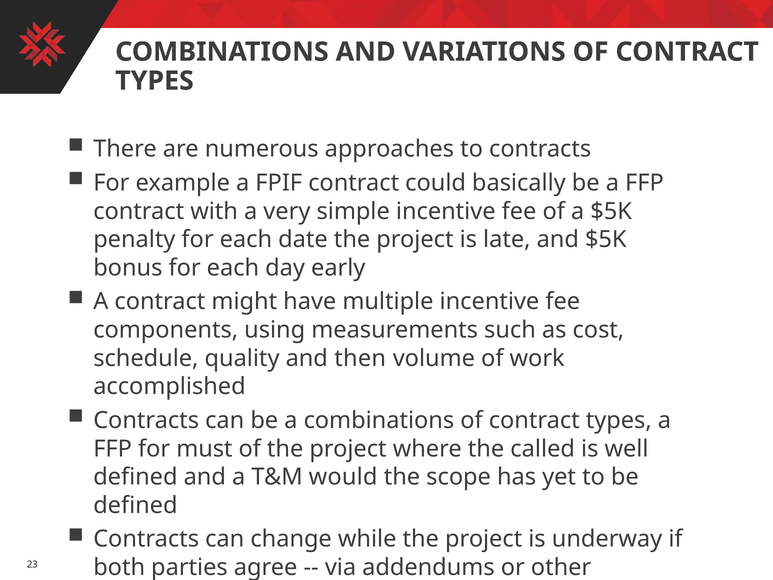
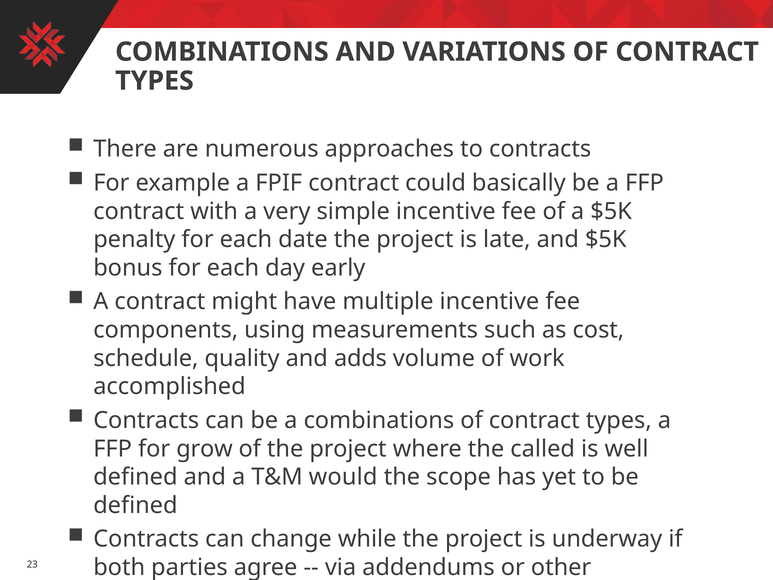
then: then -> adds
must: must -> grow
